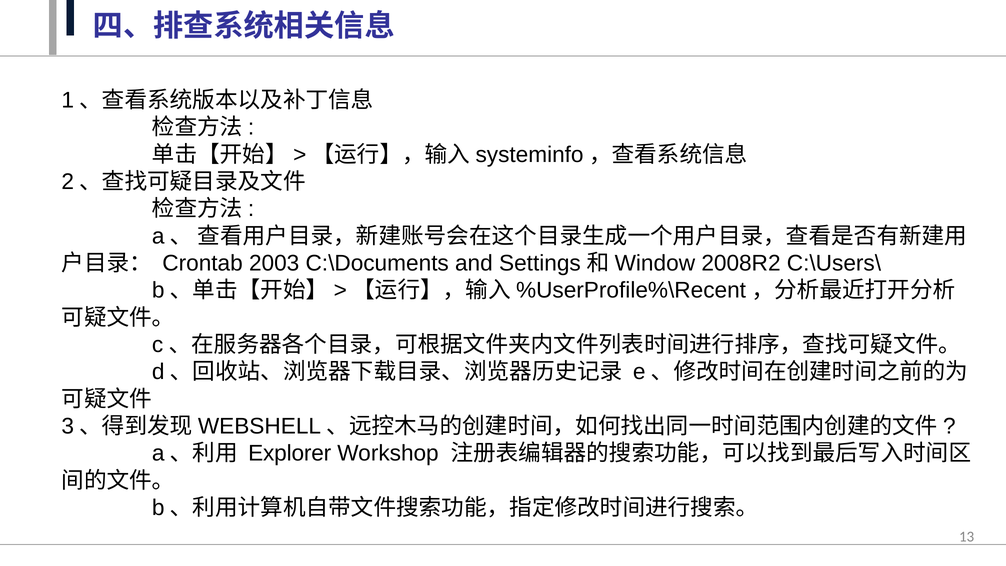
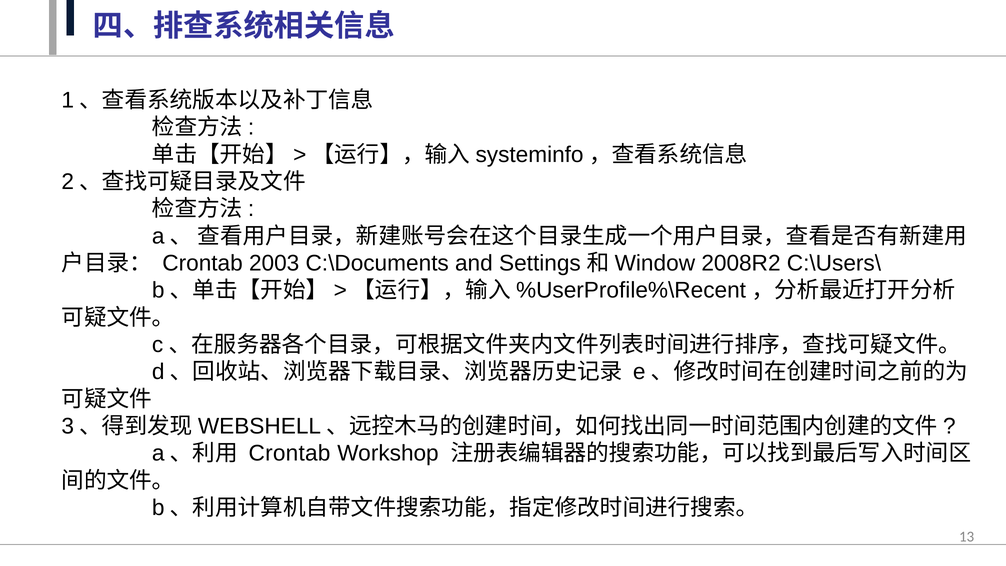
Explorer at (290, 453): Explorer -> Crontab
